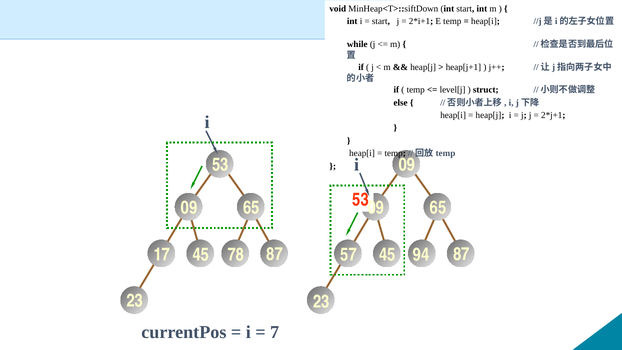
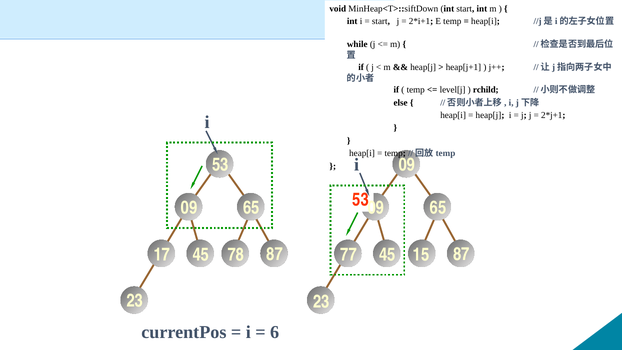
struct: struct -> rchild
57: 57 -> 77
94: 94 -> 15
7: 7 -> 6
